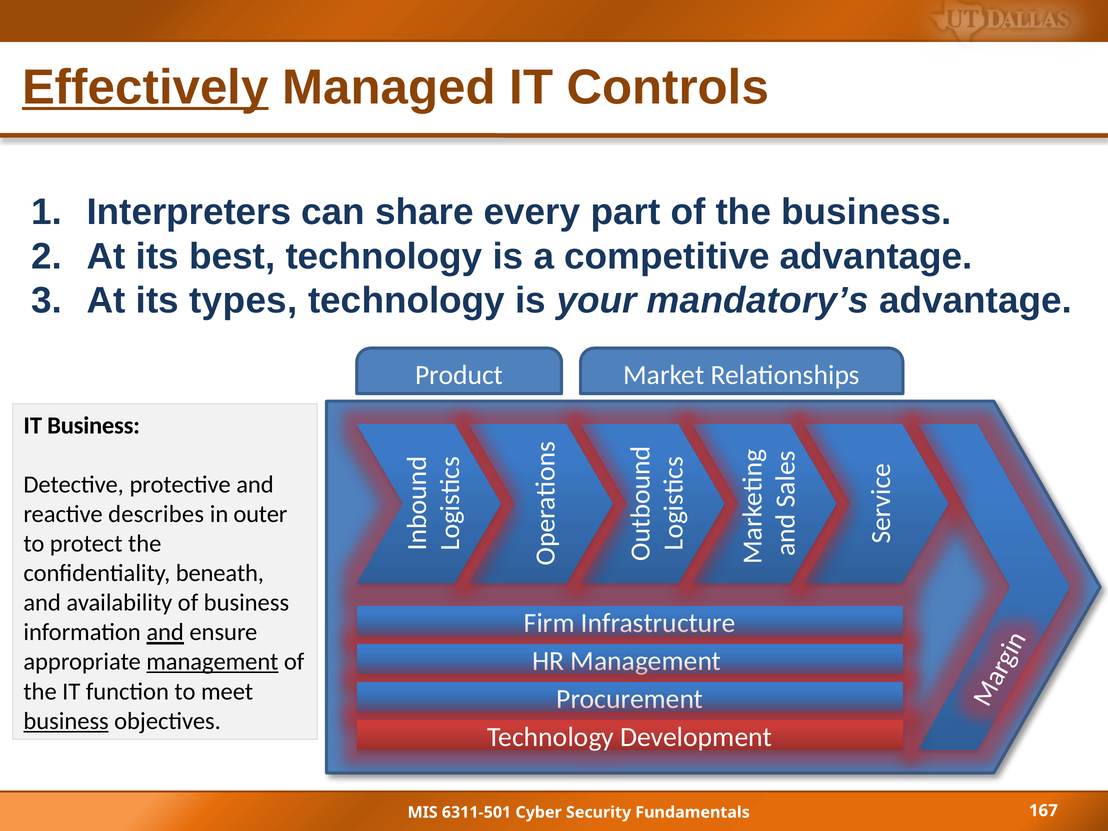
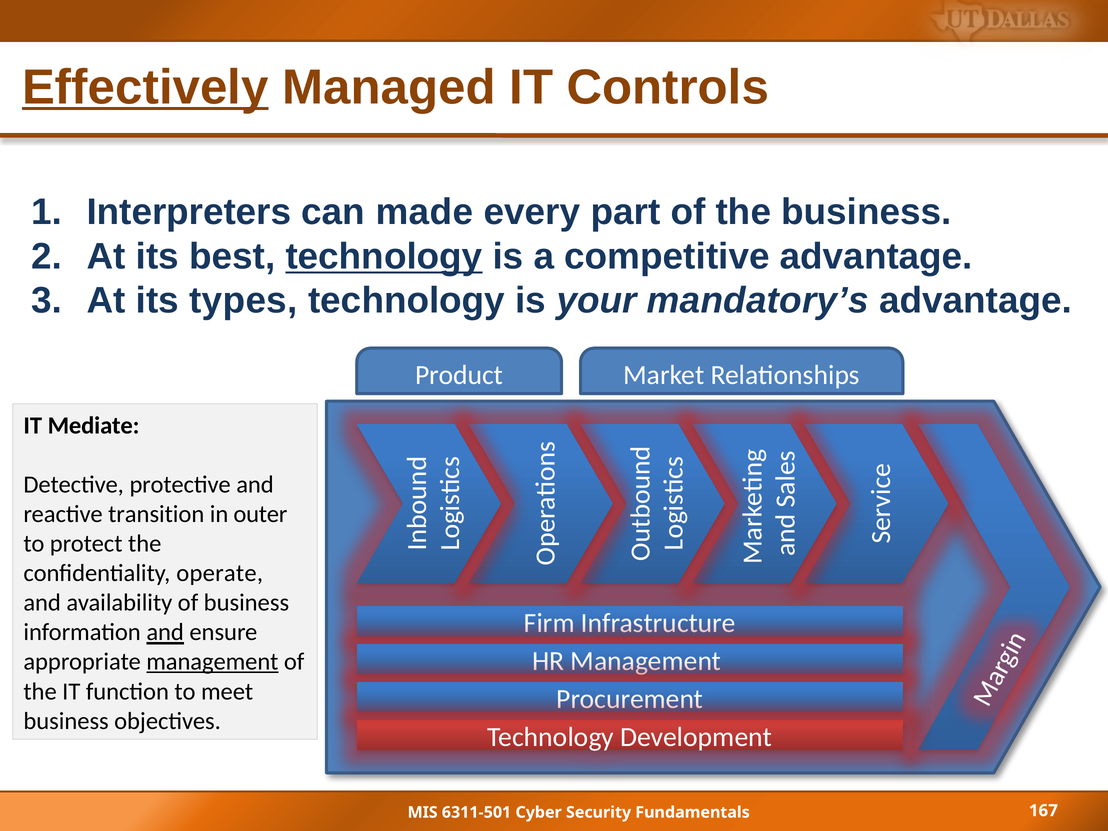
share: share -> made
technology at (384, 256) underline: none -> present
IT Business: Business -> Mediate
describes: describes -> transition
beneath: beneath -> operate
business at (66, 721) underline: present -> none
